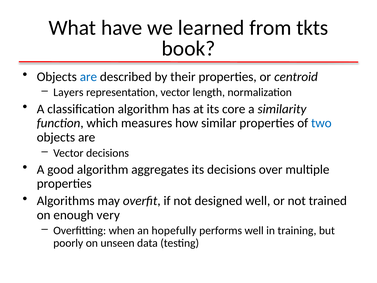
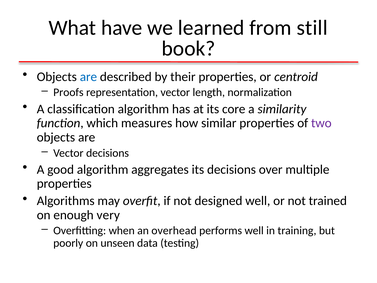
tkts: tkts -> still
Layers: Layers -> Proofs
two colour: blue -> purple
hopefully: hopefully -> overhead
